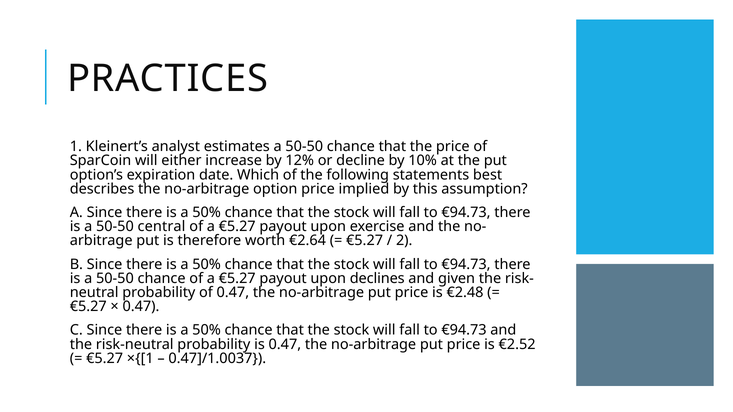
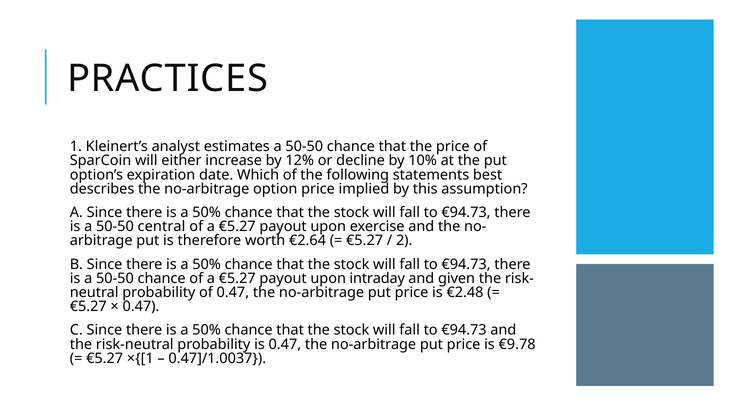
declines: declines -> intraday
€2.52: €2.52 -> €9.78
